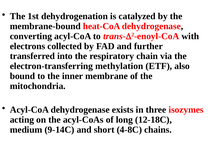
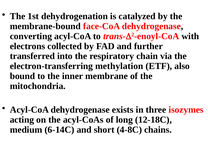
heat-CoA: heat-CoA -> face-CoA
9-14C: 9-14C -> 6-14C
